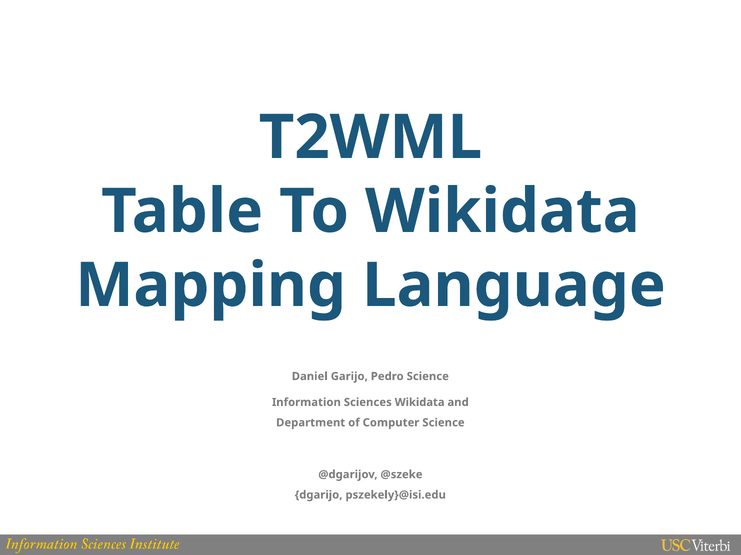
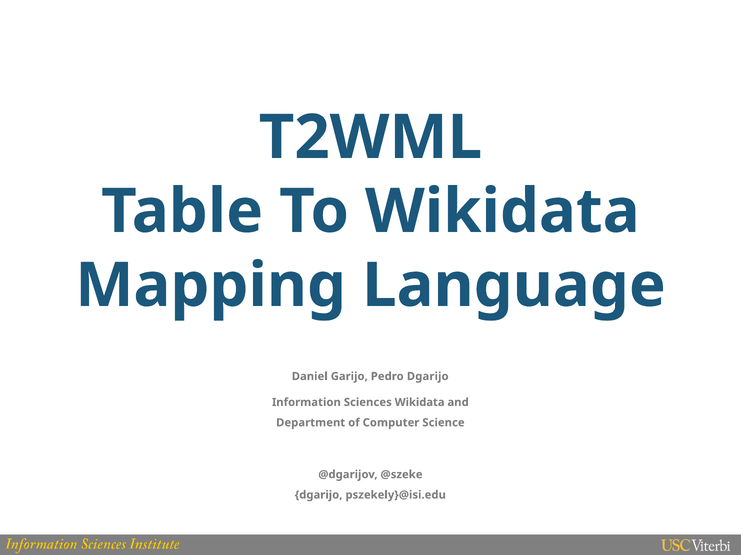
Pedro Science: Science -> Dgarijo
